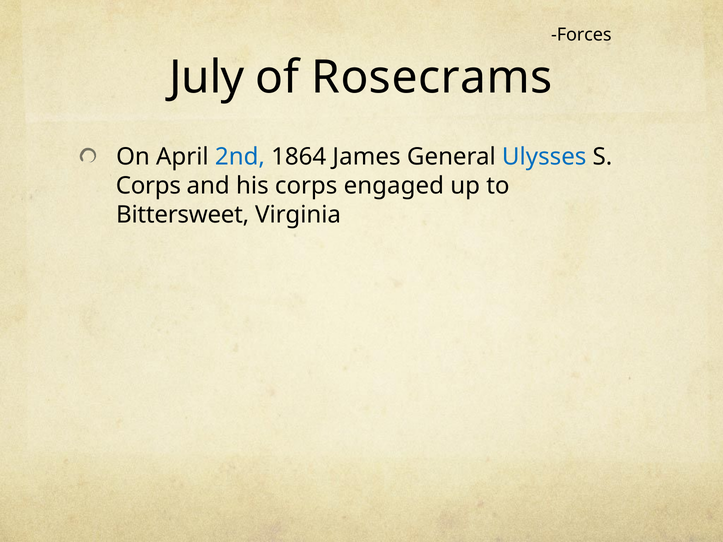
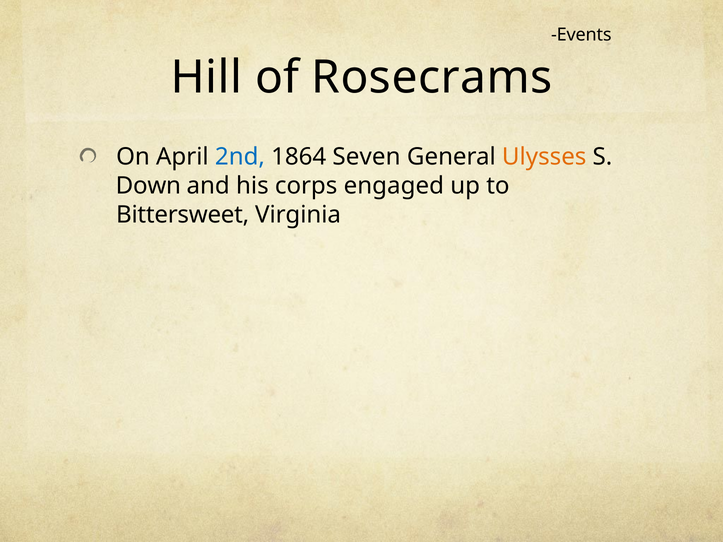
Forces: Forces -> Events
July: July -> Hill
James: James -> Seven
Ulysses colour: blue -> orange
Corps at (148, 186): Corps -> Down
